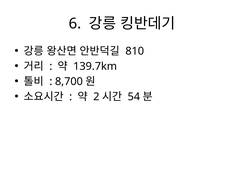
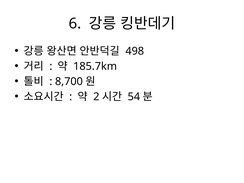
810: 810 -> 498
139.7km: 139.7km -> 185.7km
